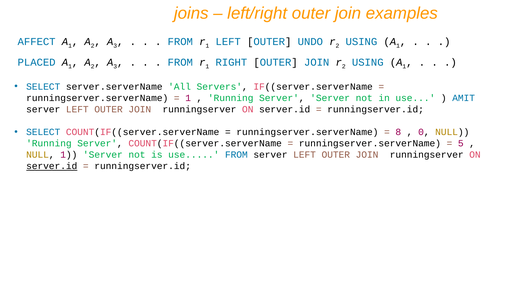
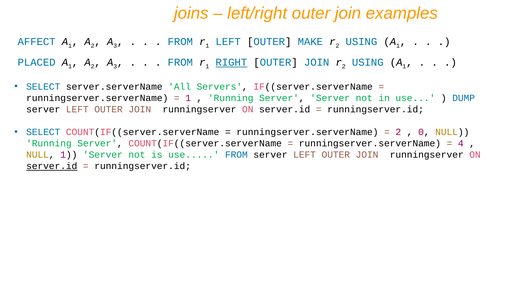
UNDO: UNDO -> MAKE
RIGHT underline: none -> present
AMIT: AMIT -> DUMP
8 at (398, 132): 8 -> 2
5: 5 -> 4
